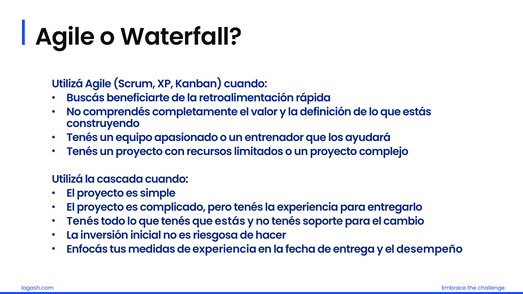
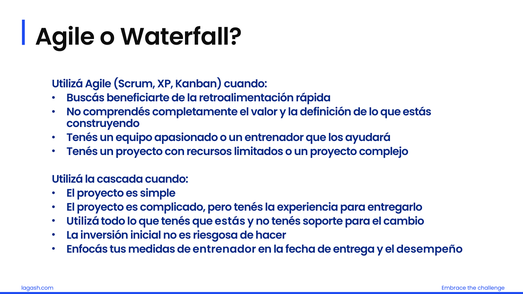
Tenés at (83, 221): Tenés -> Utilizá
de experiencia: experiencia -> entrenador
